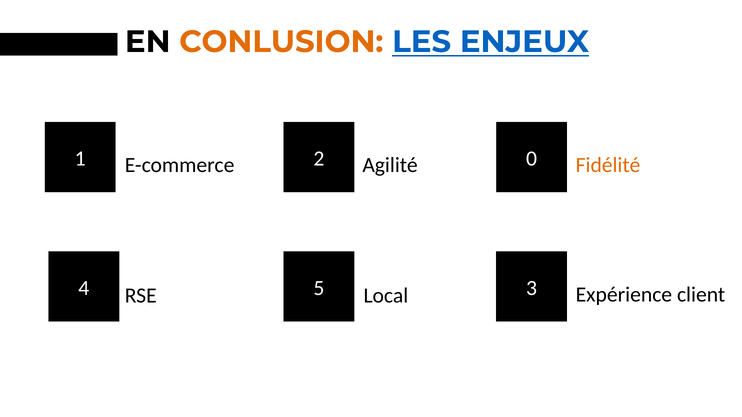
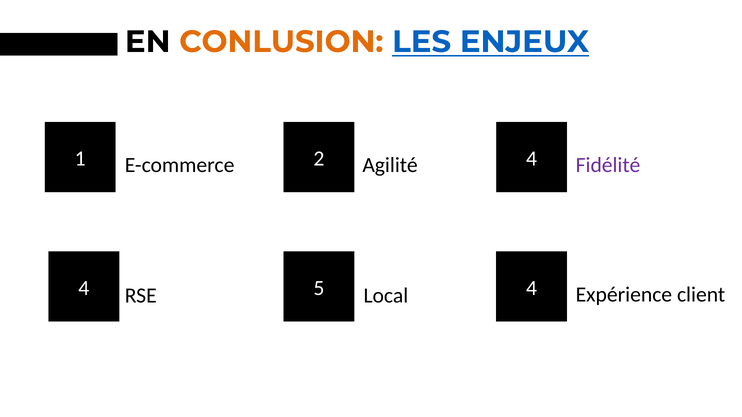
2 0: 0 -> 4
Fidélité colour: orange -> purple
5 3: 3 -> 4
